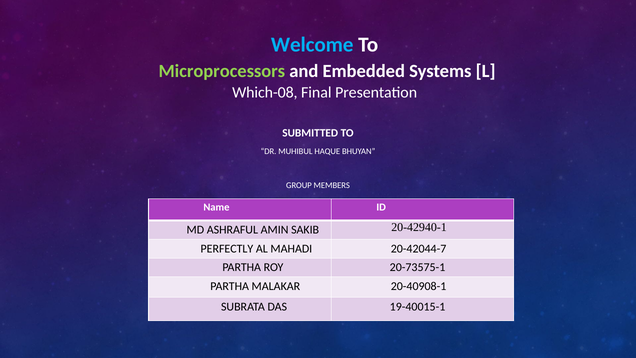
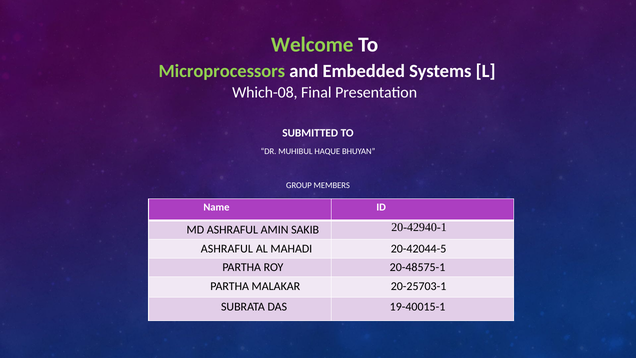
Welcome colour: light blue -> light green
PERFECTLY at (227, 249): PERFECTLY -> ASHRAFUL
20-42044-7: 20-42044-7 -> 20-42044-5
20-73575-1: 20-73575-1 -> 20-48575-1
20-40908-1: 20-40908-1 -> 20-25703-1
